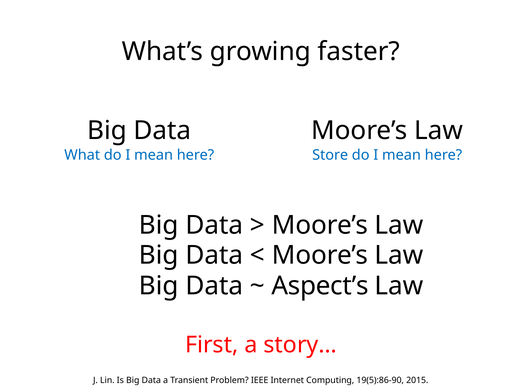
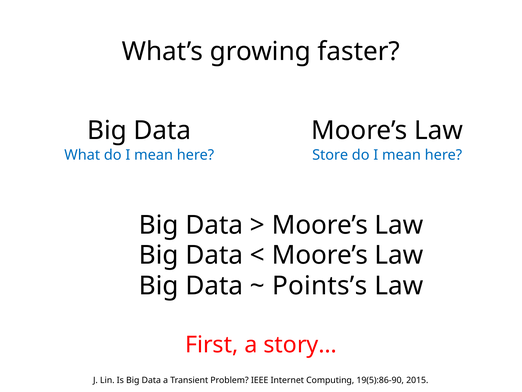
Aspect’s: Aspect’s -> Points’s
